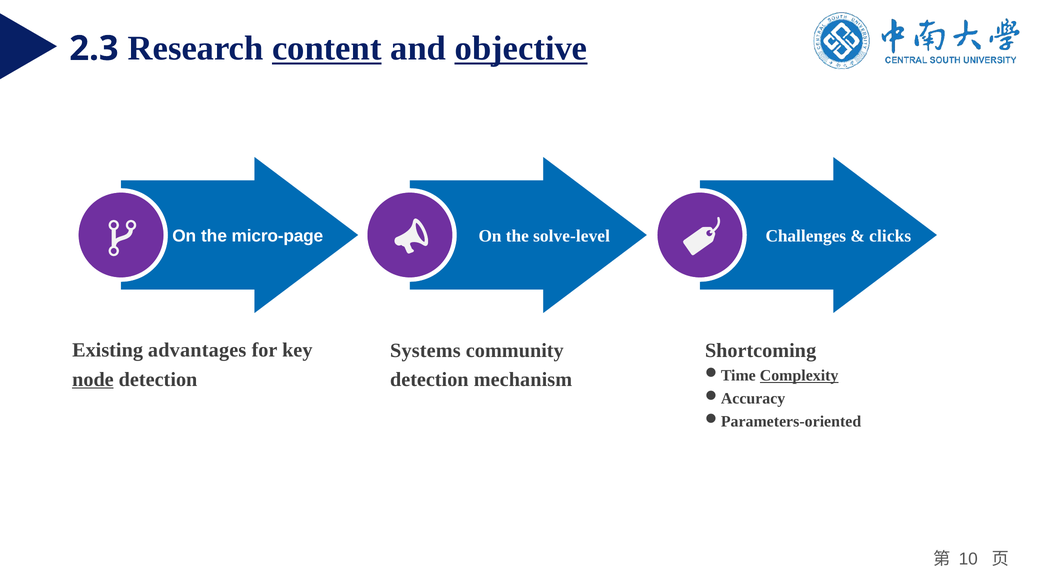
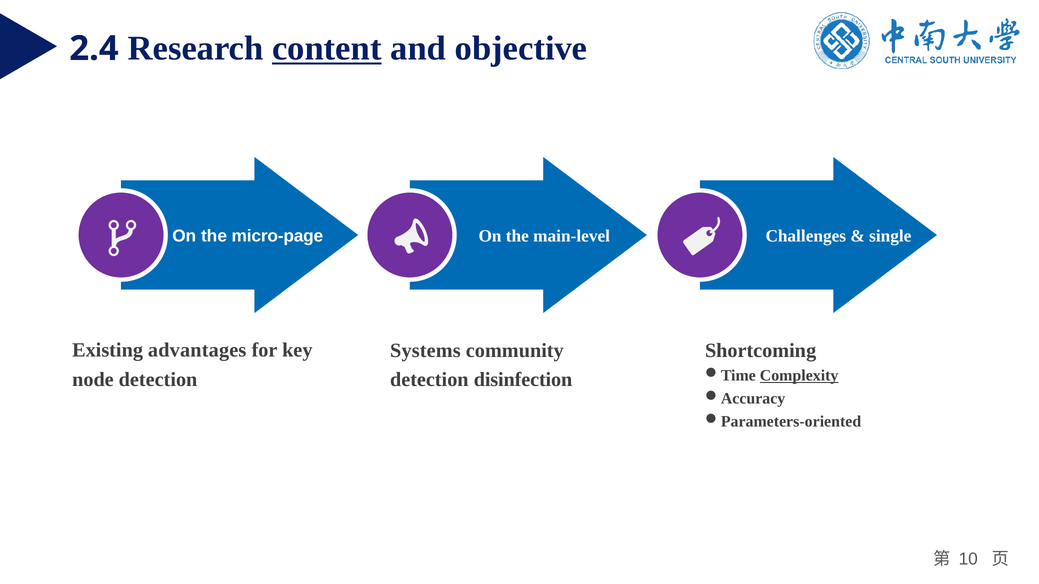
2.3: 2.3 -> 2.4
objective underline: present -> none
solve-level: solve-level -> main-level
clicks: clicks -> single
node underline: present -> none
mechanism: mechanism -> disinfection
